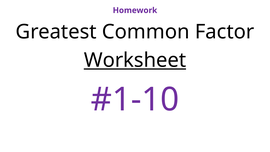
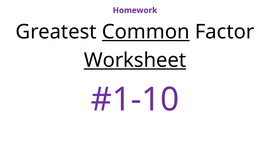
Common underline: none -> present
